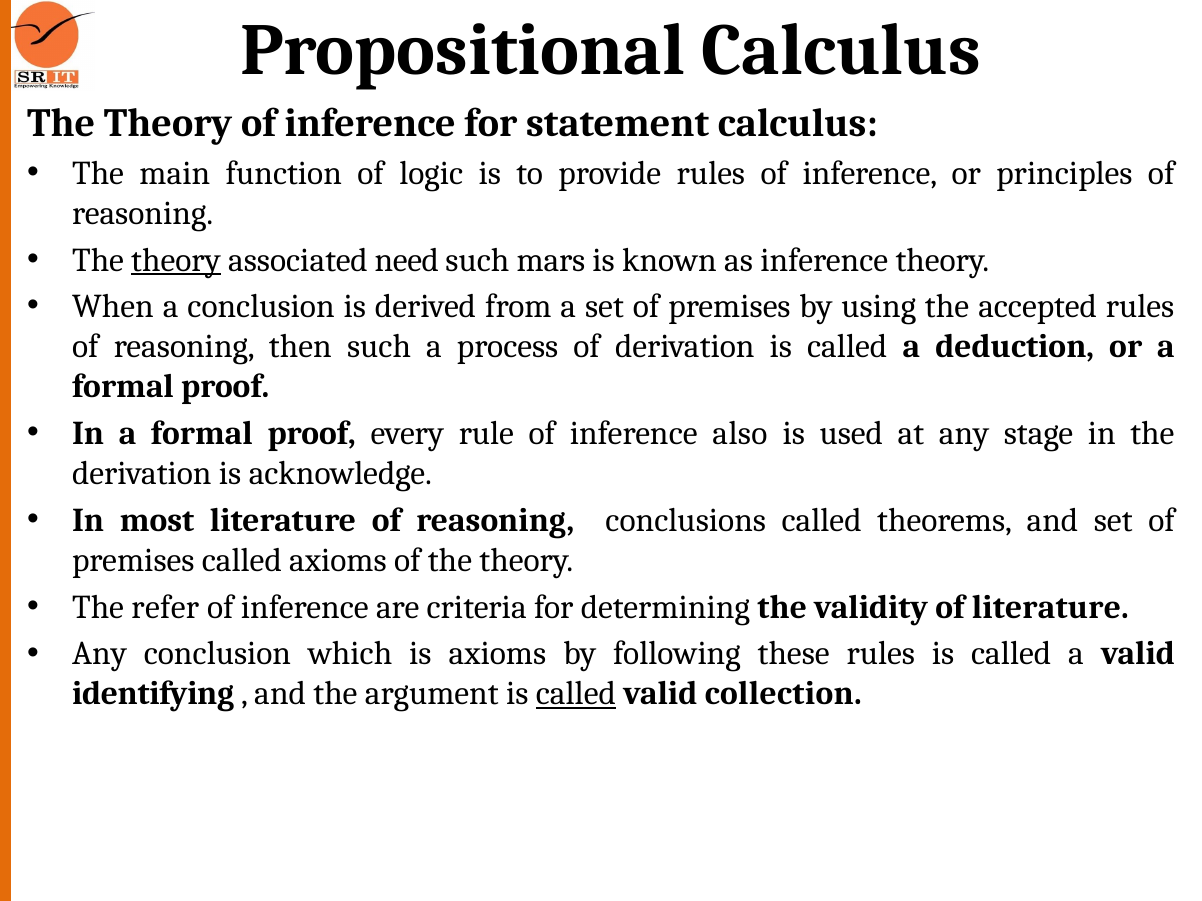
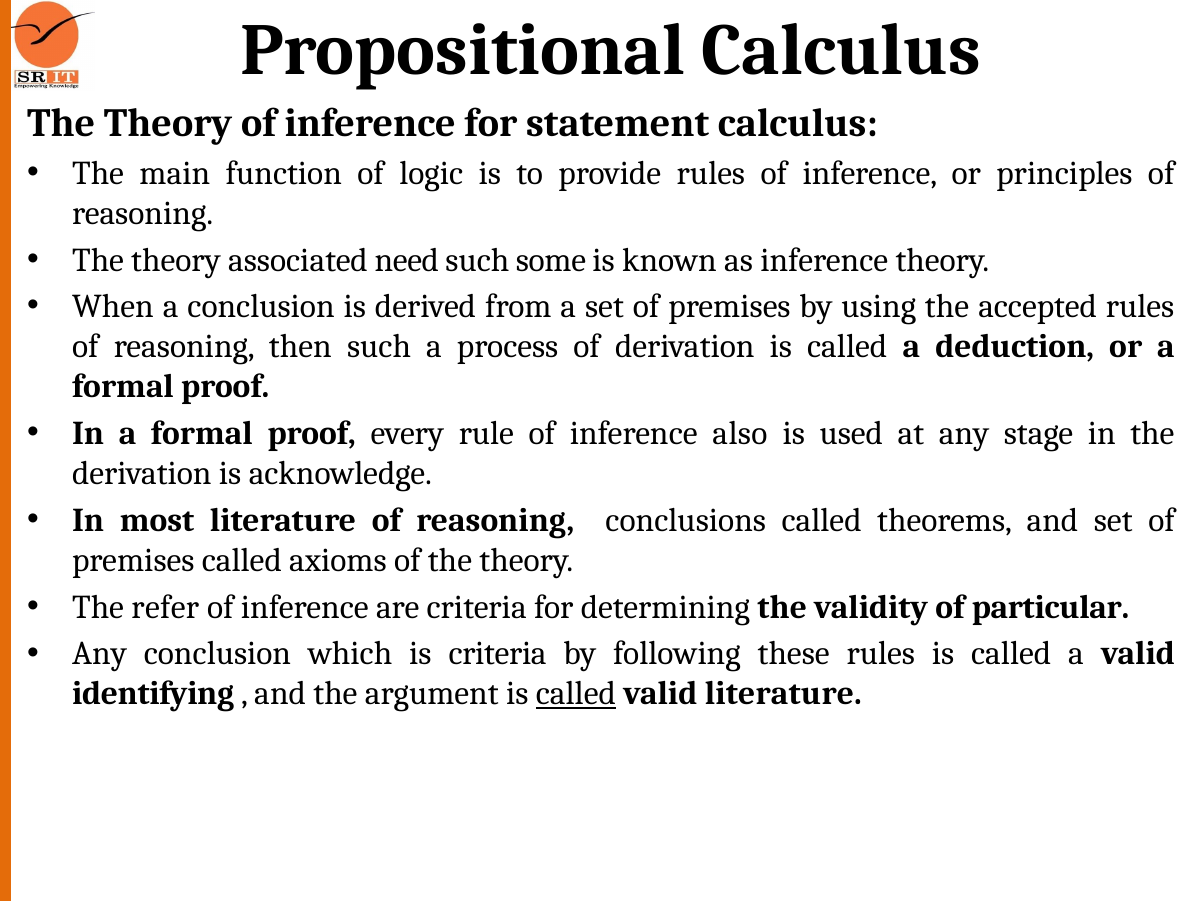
theory at (176, 260) underline: present -> none
mars: mars -> some
of literature: literature -> particular
is axioms: axioms -> criteria
valid collection: collection -> literature
